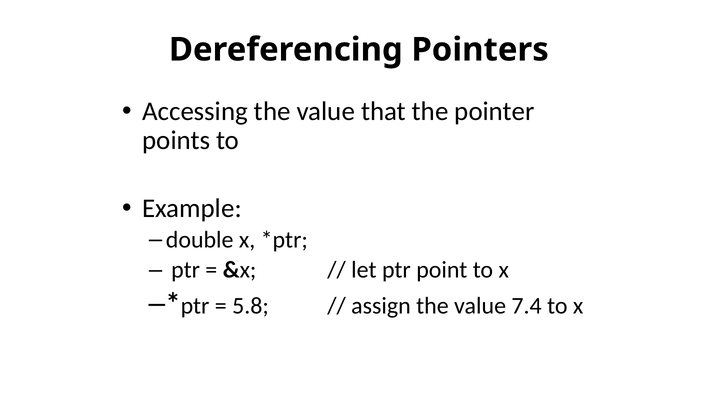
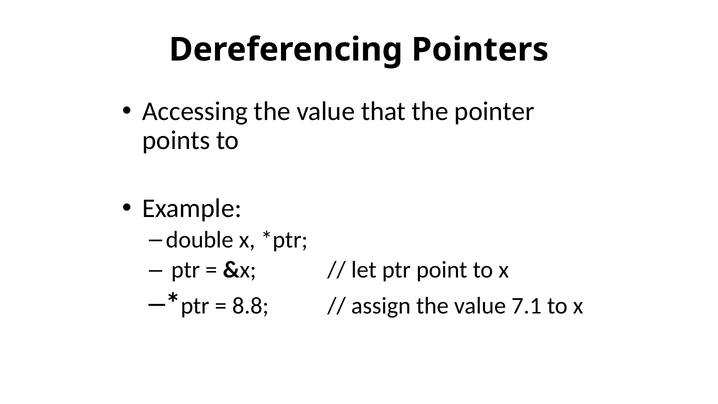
5.8: 5.8 -> 8.8
7.4: 7.4 -> 7.1
